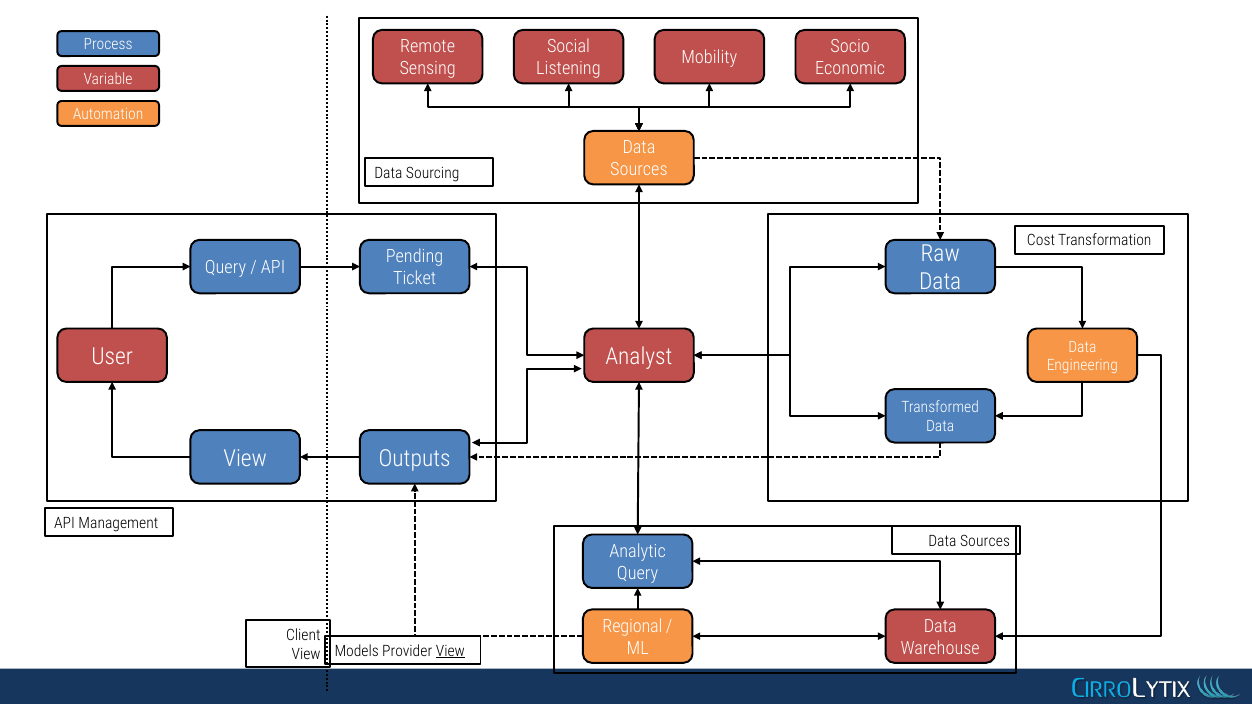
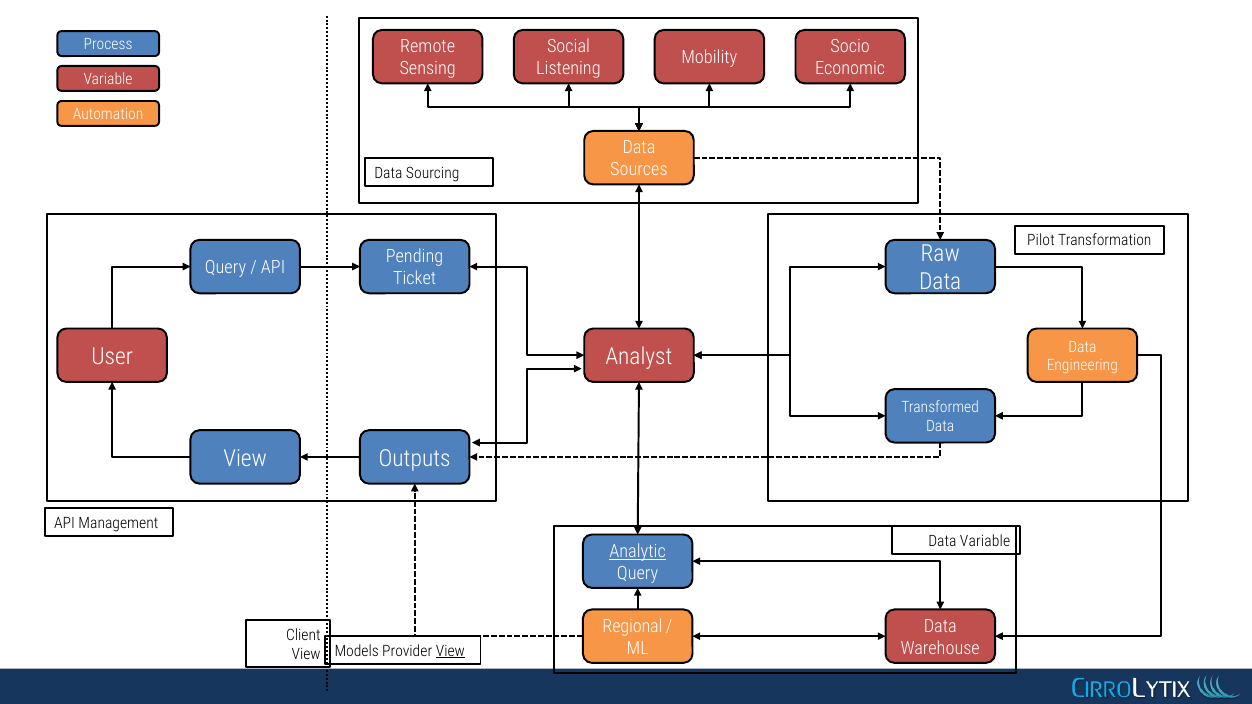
Cost: Cost -> Pilot
Sources at (985, 541): Sources -> Variable
Analytic underline: none -> present
